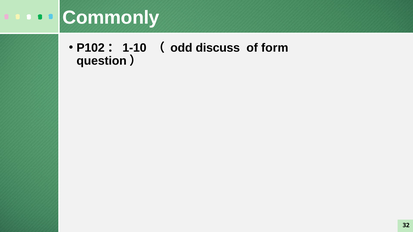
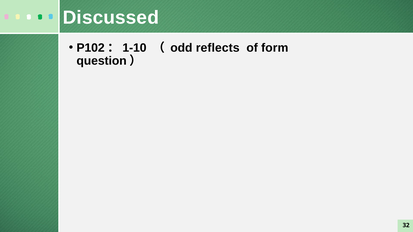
Commonly: Commonly -> Discussed
discuss: discuss -> reflects
